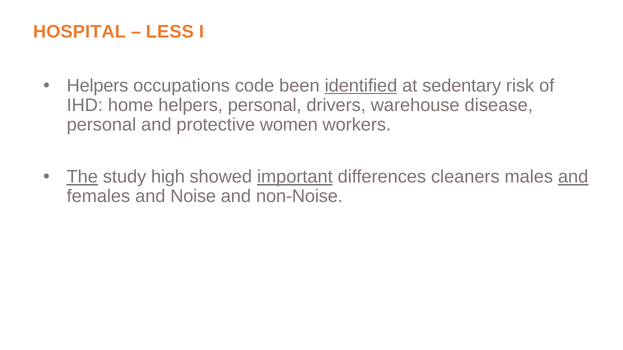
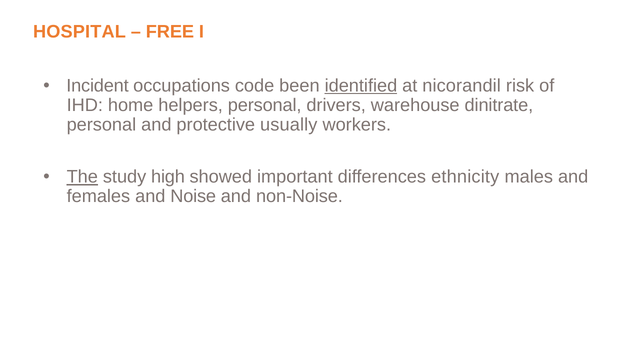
LESS: LESS -> FREE
Helpers at (97, 86): Helpers -> Incident
sedentary: sedentary -> nicorandil
disease: disease -> dinitrate
women: women -> usually
important underline: present -> none
cleaners: cleaners -> ethnicity
and at (573, 177) underline: present -> none
